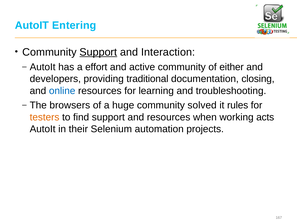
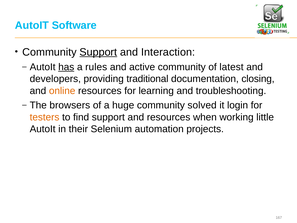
Entering: Entering -> Software
has underline: none -> present
effort: effort -> rules
either: either -> latest
online colour: blue -> orange
rules: rules -> login
acts: acts -> little
